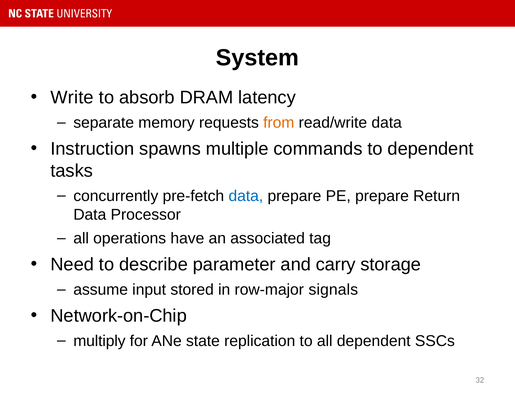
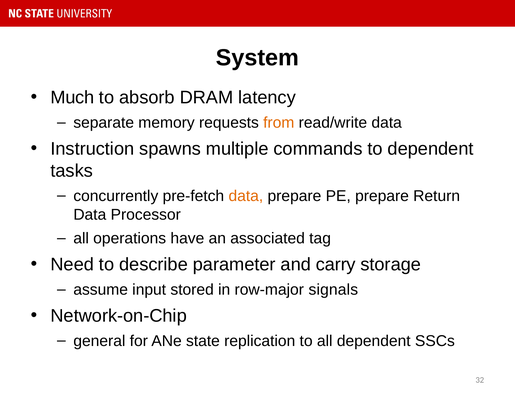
Write: Write -> Much
data at (246, 196) colour: blue -> orange
multiply: multiply -> general
